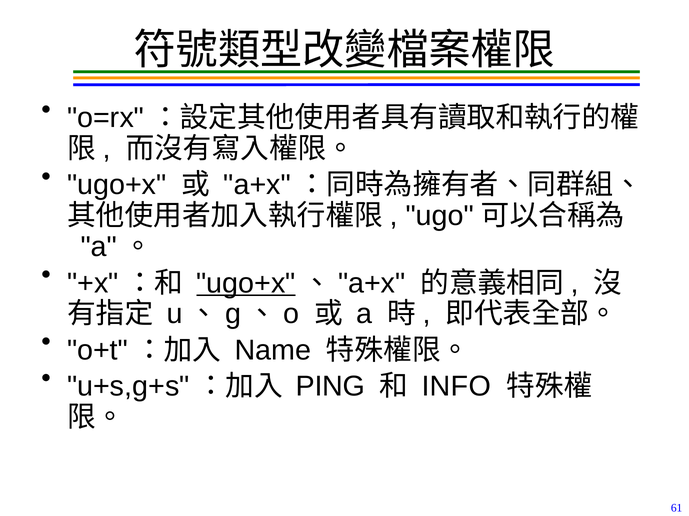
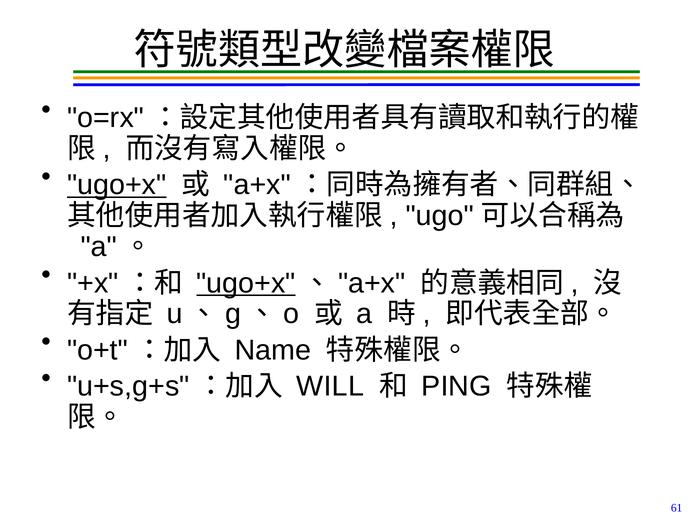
ugo+x at (117, 185) underline: none -> present
PING: PING -> WILL
INFO: INFO -> PING
